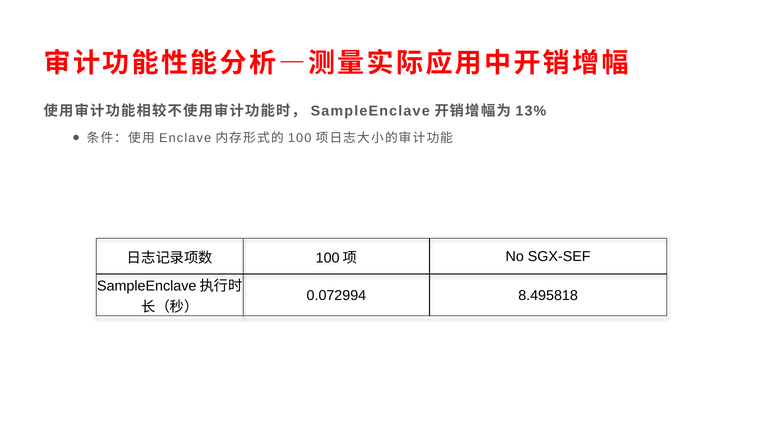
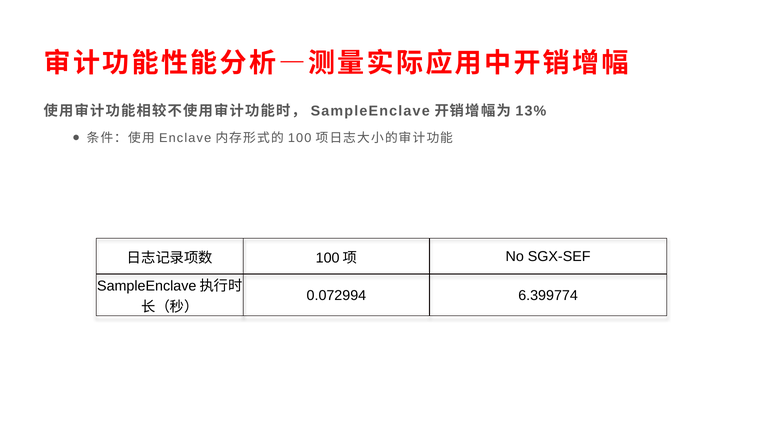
8.495818: 8.495818 -> 6.399774
